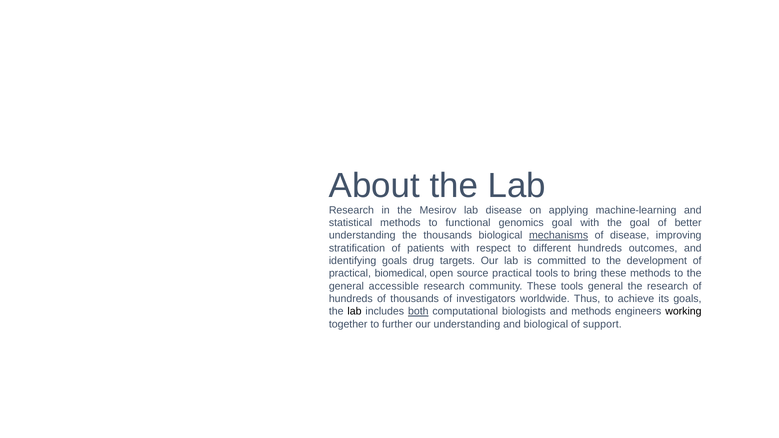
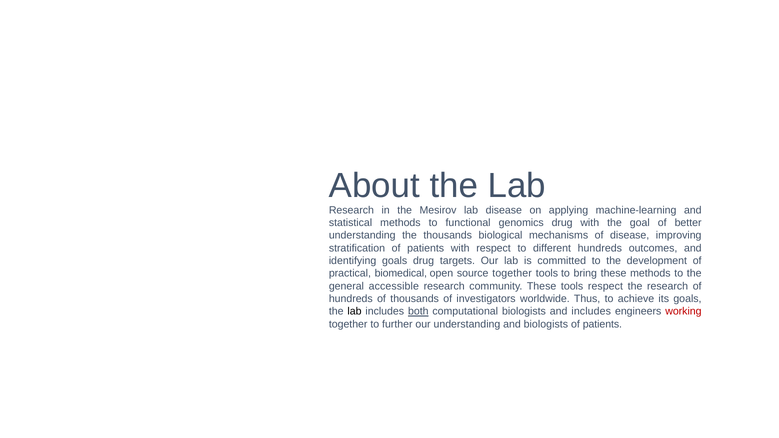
genomics goal: goal -> drug
mechanisms underline: present -> none
source practical: practical -> together
tools general: general -> respect
and methods: methods -> includes
working colour: black -> red
and biological: biological -> biologists
support at (602, 324): support -> patients
